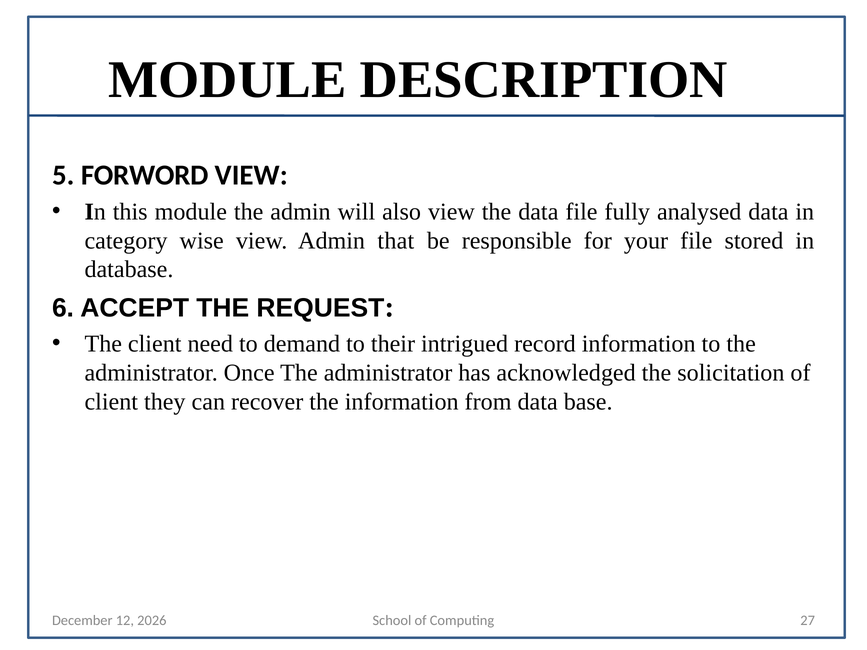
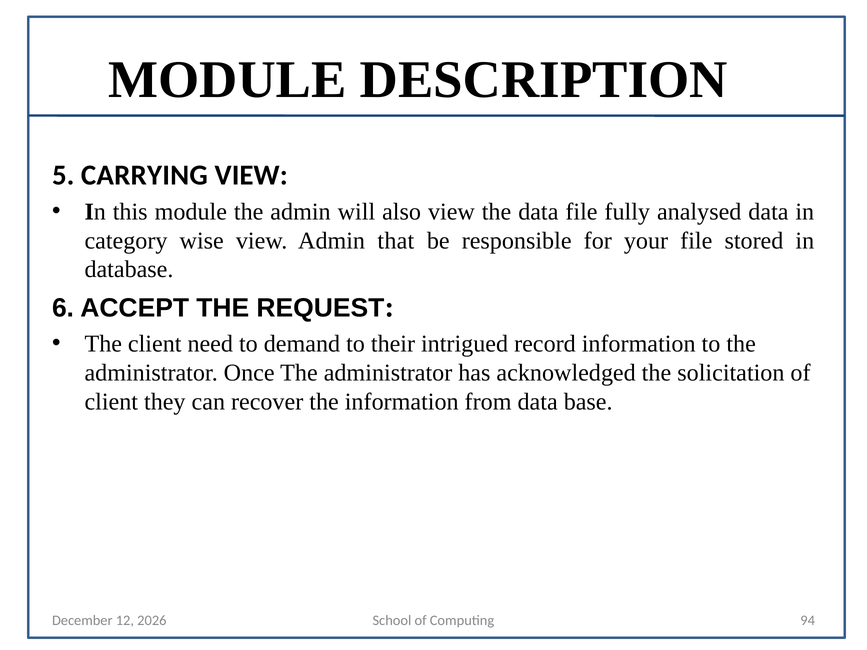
FORWORD: FORWORD -> CARRYING
27: 27 -> 94
